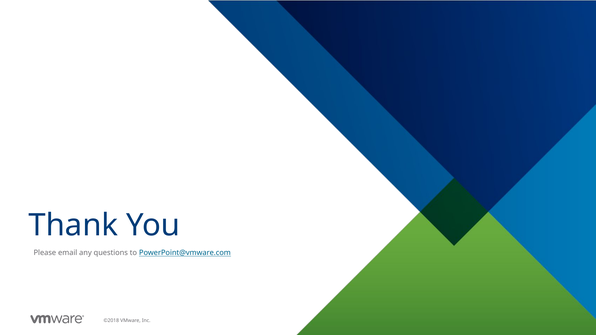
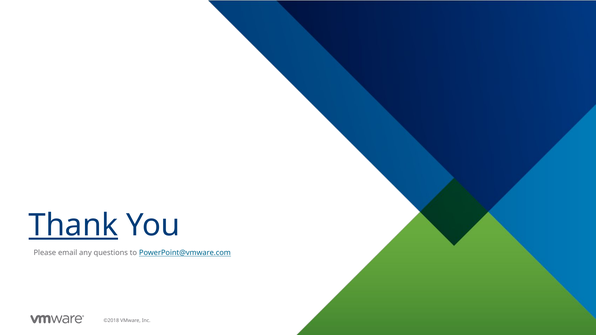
Thank underline: none -> present
